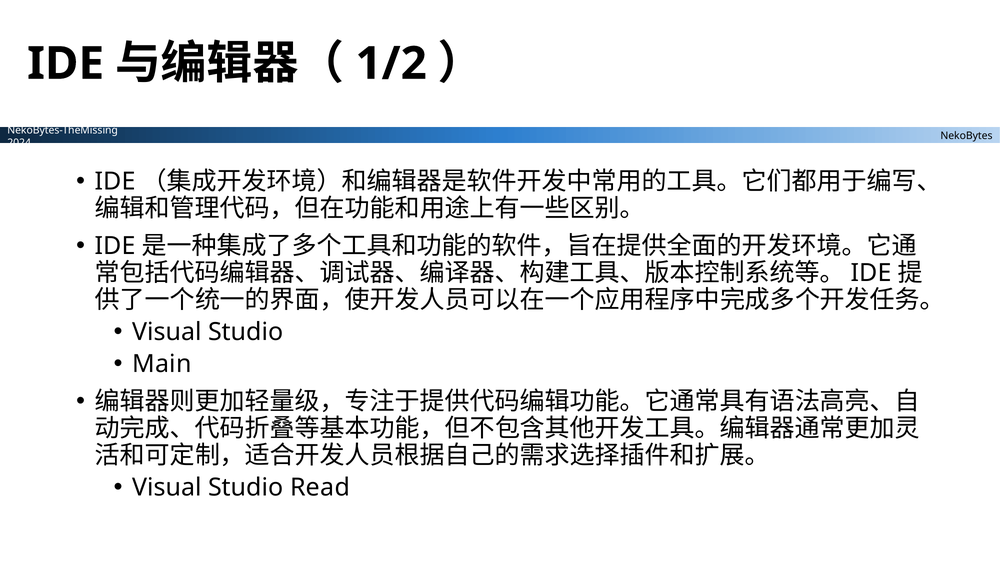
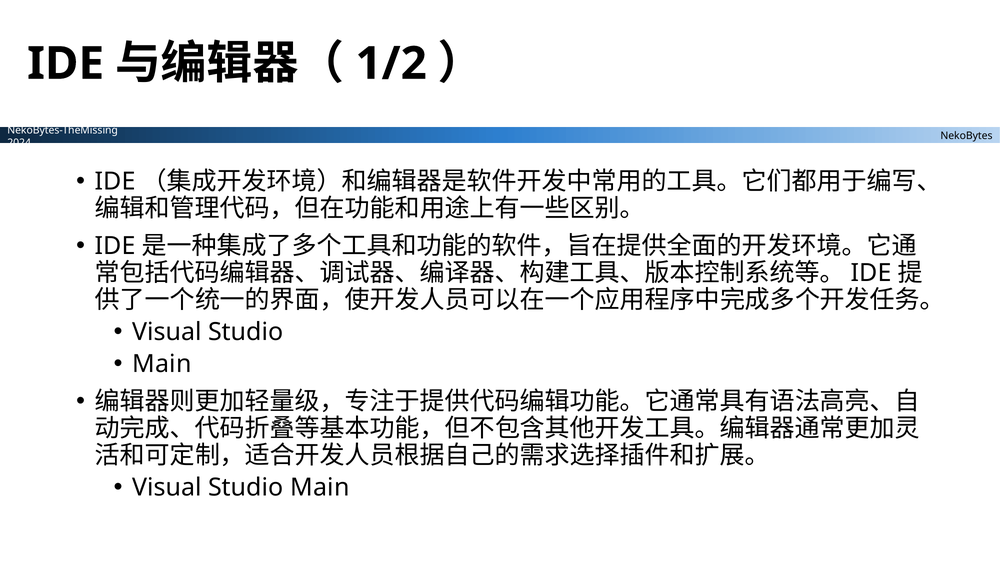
Studio Read: Read -> Main
